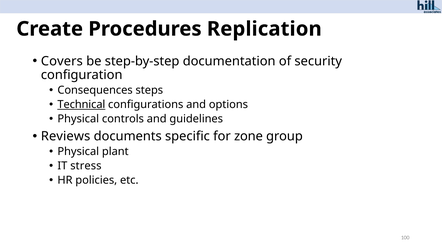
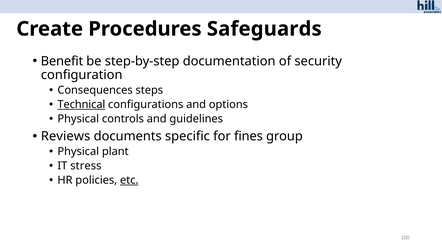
Replication: Replication -> Safeguards
Covers: Covers -> Benefit
zone: zone -> fines
etc underline: none -> present
